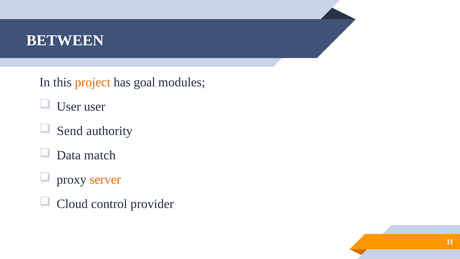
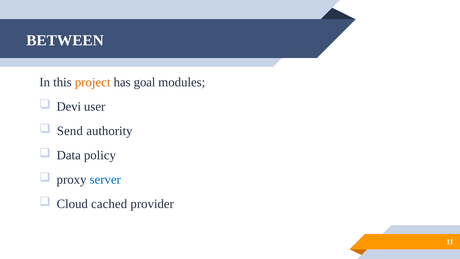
User at (69, 107): User -> Devi
match: match -> policy
server colour: orange -> blue
control: control -> cached
